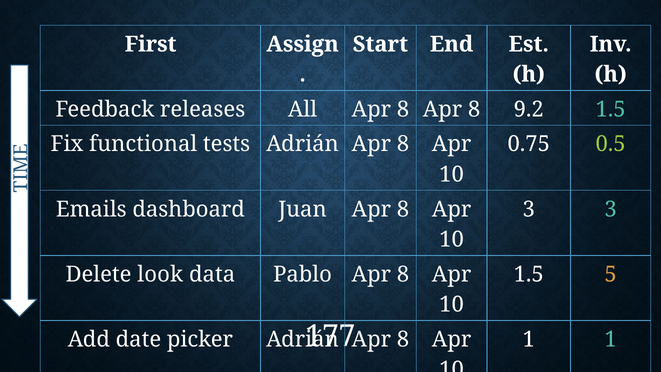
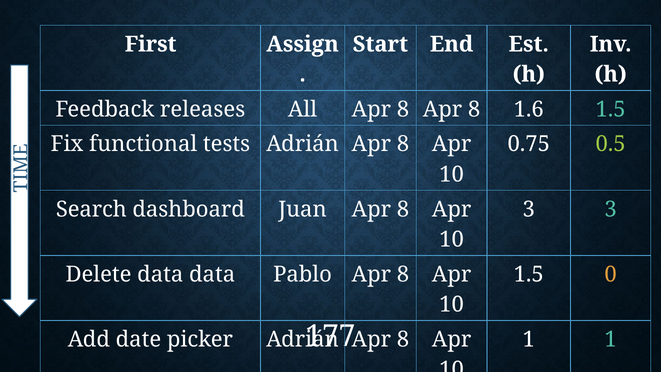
9.2: 9.2 -> 1.6
Emails at (91, 209): Emails -> Search
Delete look: look -> data
5: 5 -> 0
